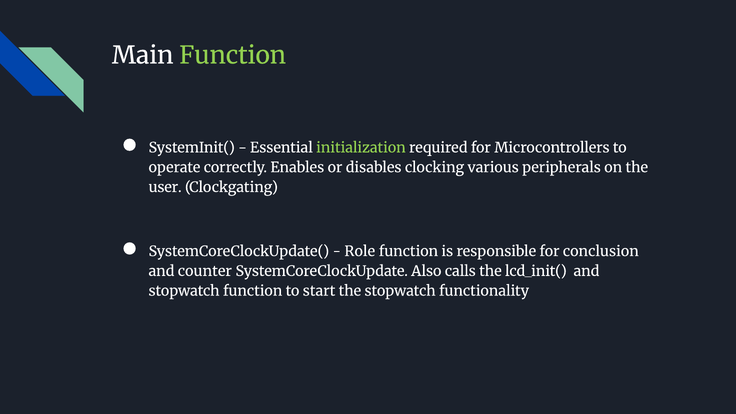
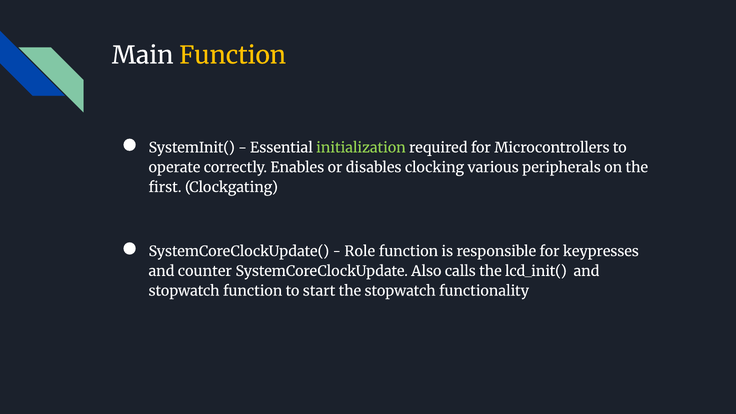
Function at (233, 56) colour: light green -> yellow
user: user -> first
conclusion: conclusion -> keypresses
